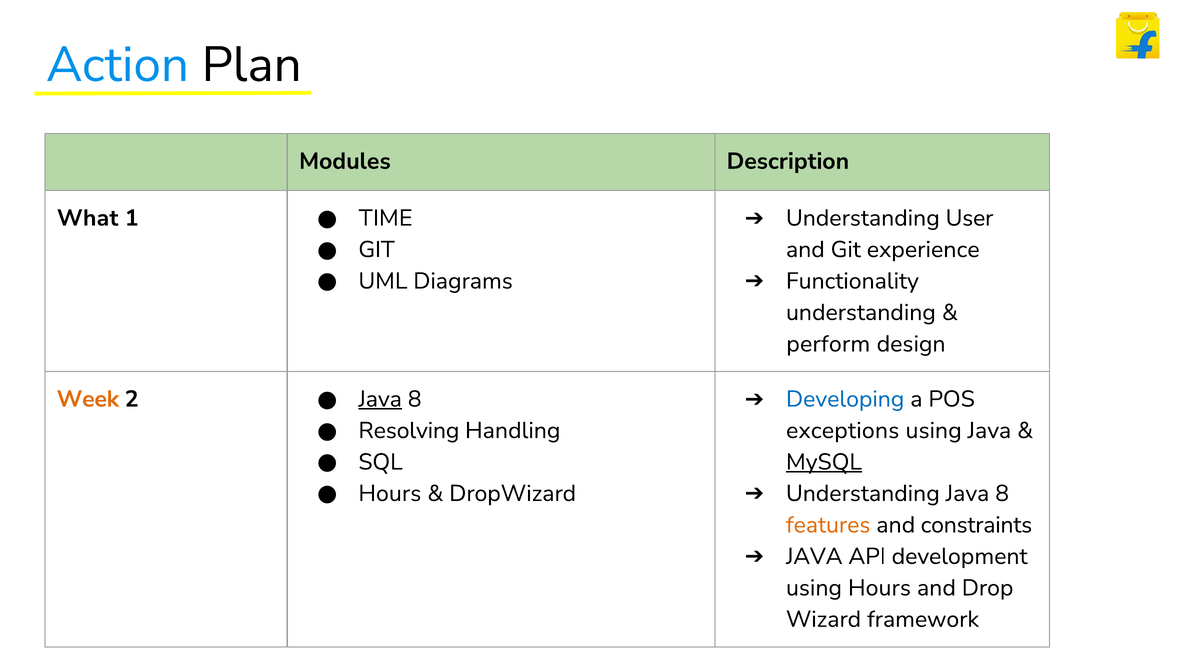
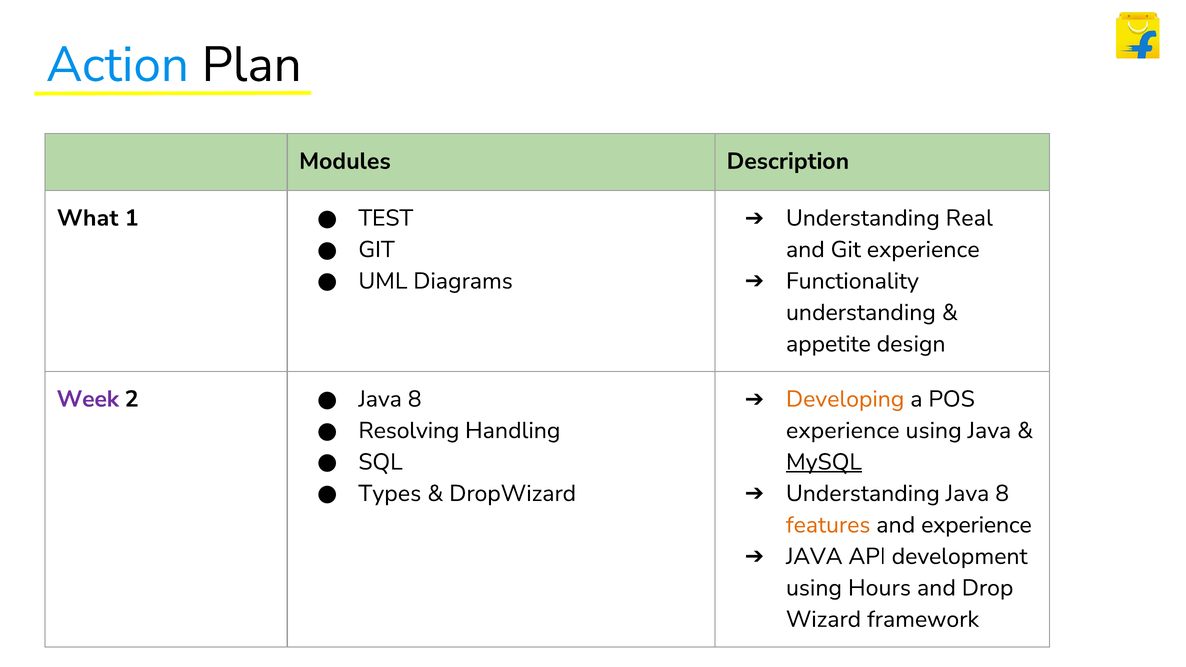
User: User -> Real
TIME: TIME -> TEST
perform: perform -> appetite
Developing colour: blue -> orange
Week colour: orange -> purple
Java at (380, 399) underline: present -> none
exceptions at (843, 431): exceptions -> experience
Hours at (390, 493): Hours -> Types
and constraints: constraints -> experience
